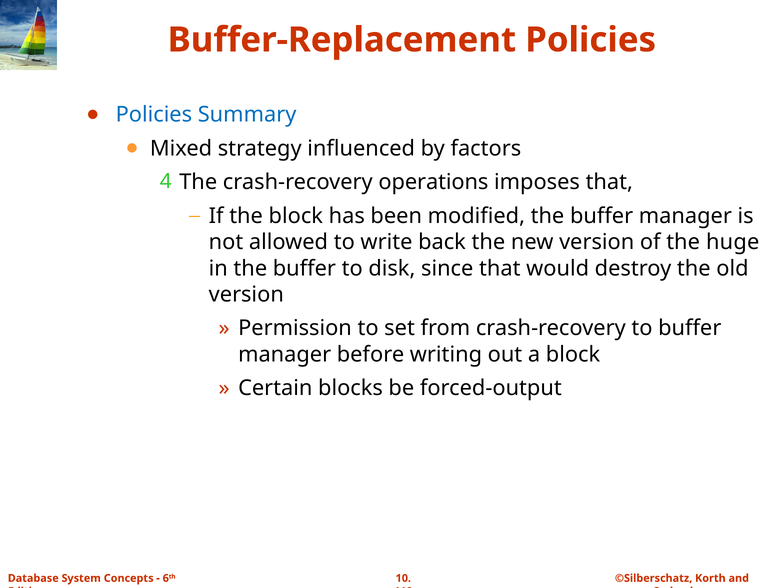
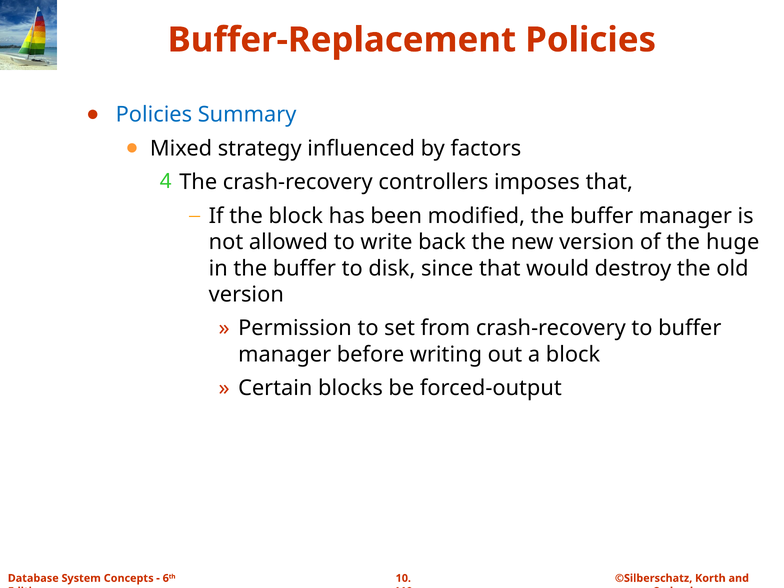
operations: operations -> controllers
